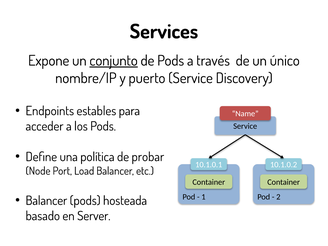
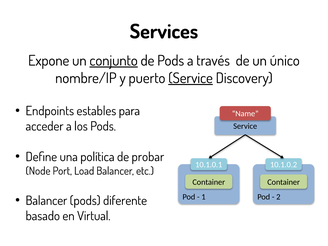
Service at (191, 78) underline: none -> present
hosteada: hosteada -> diferente
Server: Server -> Virtual
